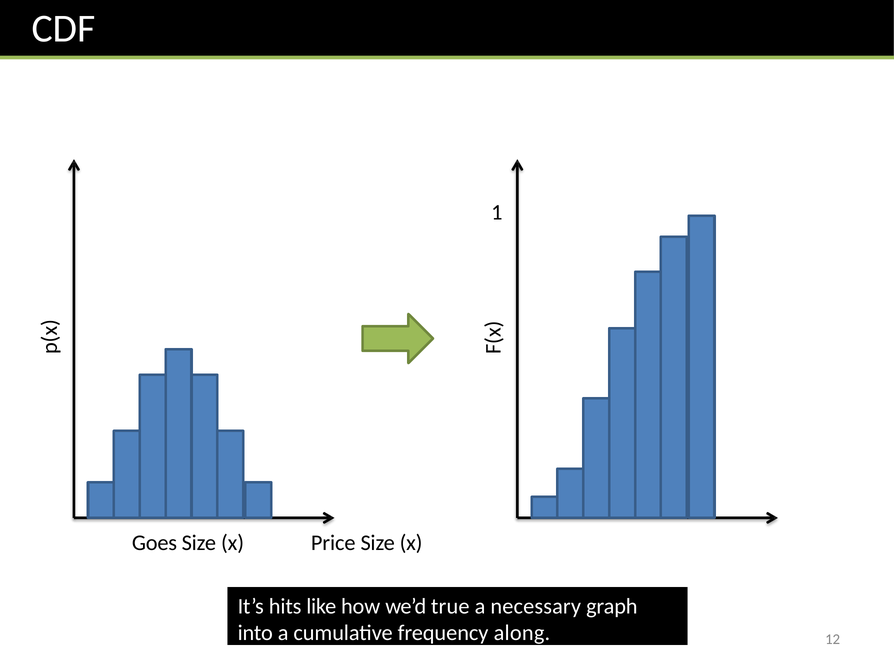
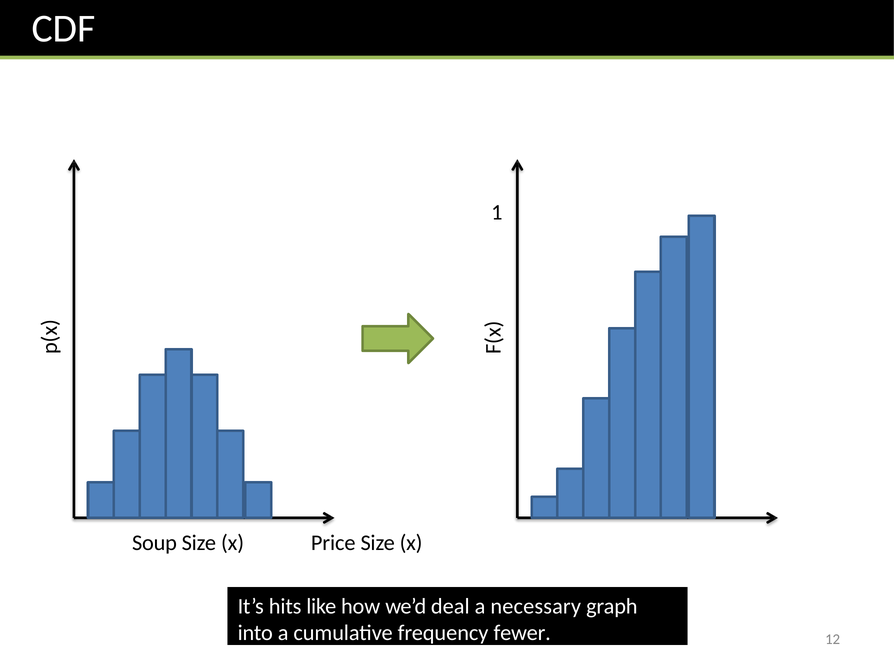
Goes: Goes -> Soup
true: true -> deal
along: along -> fewer
